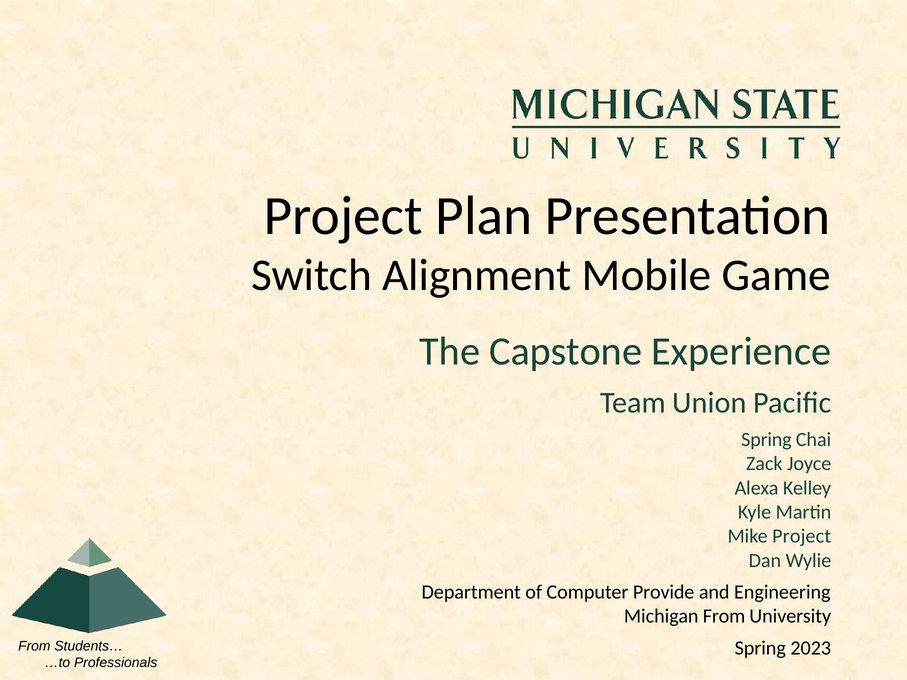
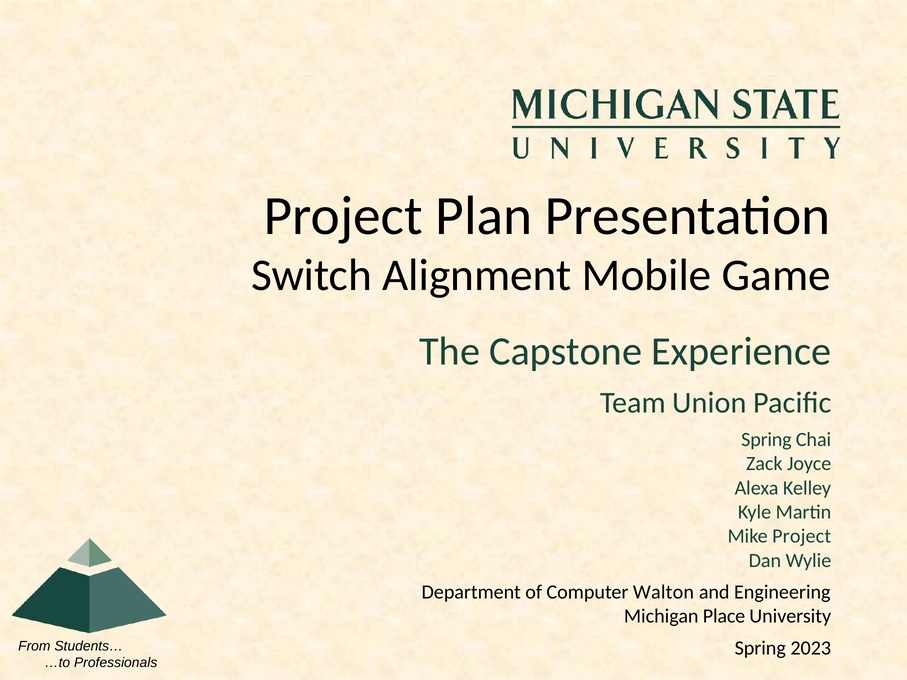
Provide: Provide -> Walton
Michigan From: From -> Place
